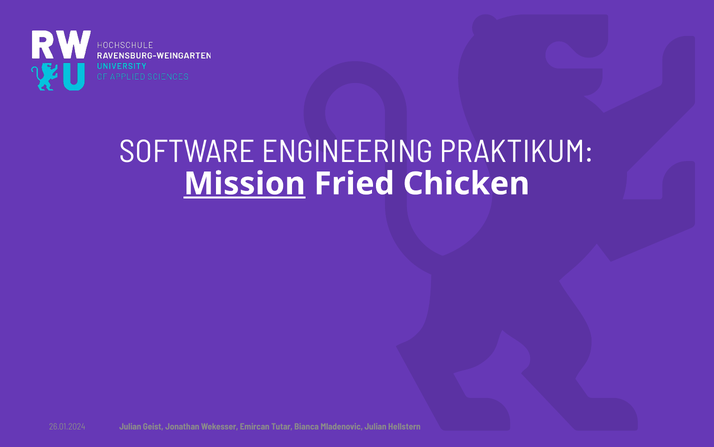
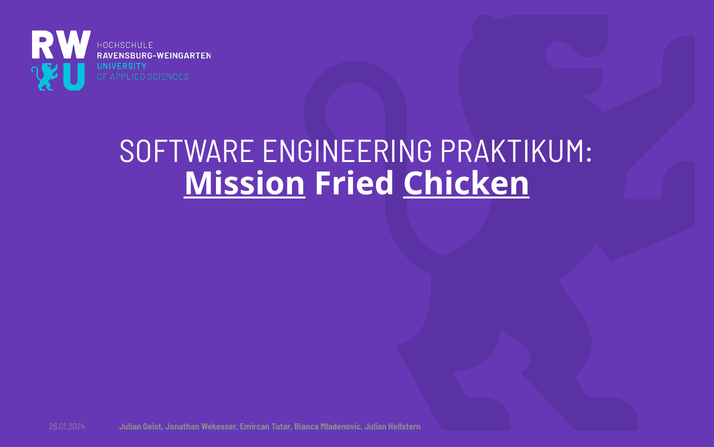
Chicken underline: none -> present
